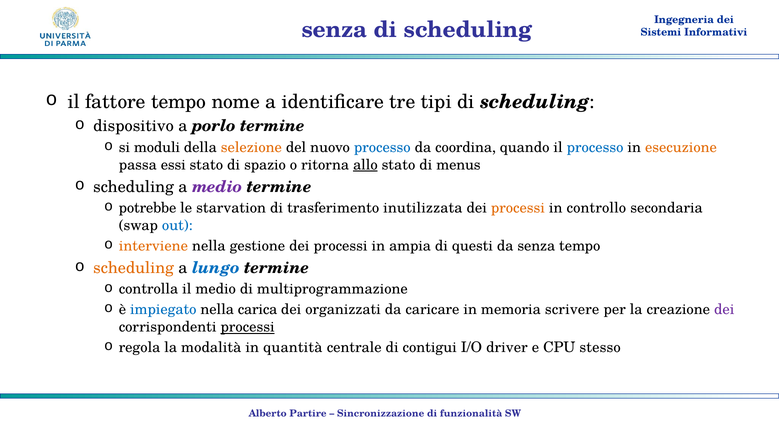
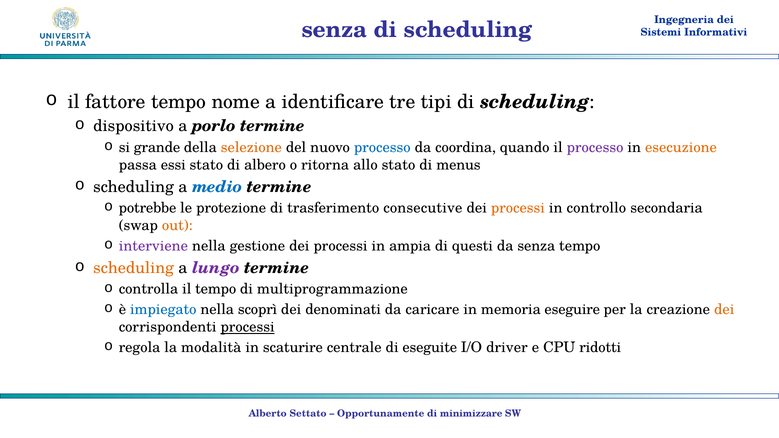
moduli: moduli -> grande
processo at (595, 147) colour: blue -> purple
spazio: spazio -> albero
allo underline: present -> none
medio at (217, 187) colour: purple -> blue
starvation: starvation -> protezione
inutilizzata: inutilizzata -> consecutive
out colour: blue -> orange
interviene colour: orange -> purple
lungo colour: blue -> purple
il medio: medio -> tempo
carica: carica -> scoprì
organizzati: organizzati -> denominati
scrivere: scrivere -> eseguire
dei at (724, 310) colour: purple -> orange
quantità: quantità -> scaturire
contigui: contigui -> eseguite
stesso: stesso -> ridotti
Partire: Partire -> Settato
Sincronizzazione: Sincronizzazione -> Opportunamente
funzionalità: funzionalità -> minimizzare
